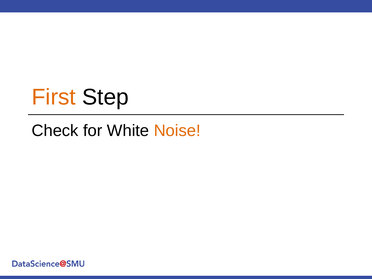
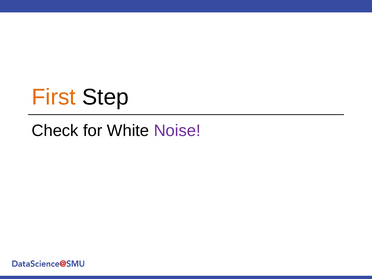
Noise colour: orange -> purple
